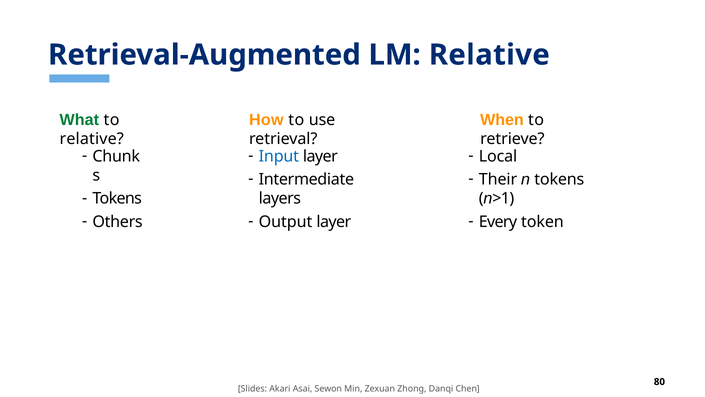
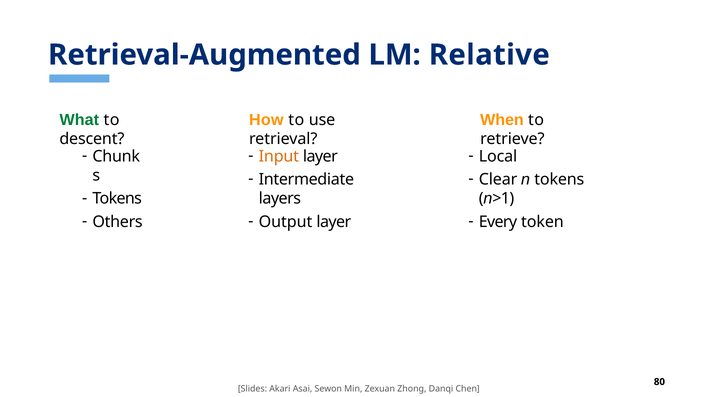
relative at (92, 139): relative -> descent
Input colour: blue -> orange
Their: Their -> Clear
